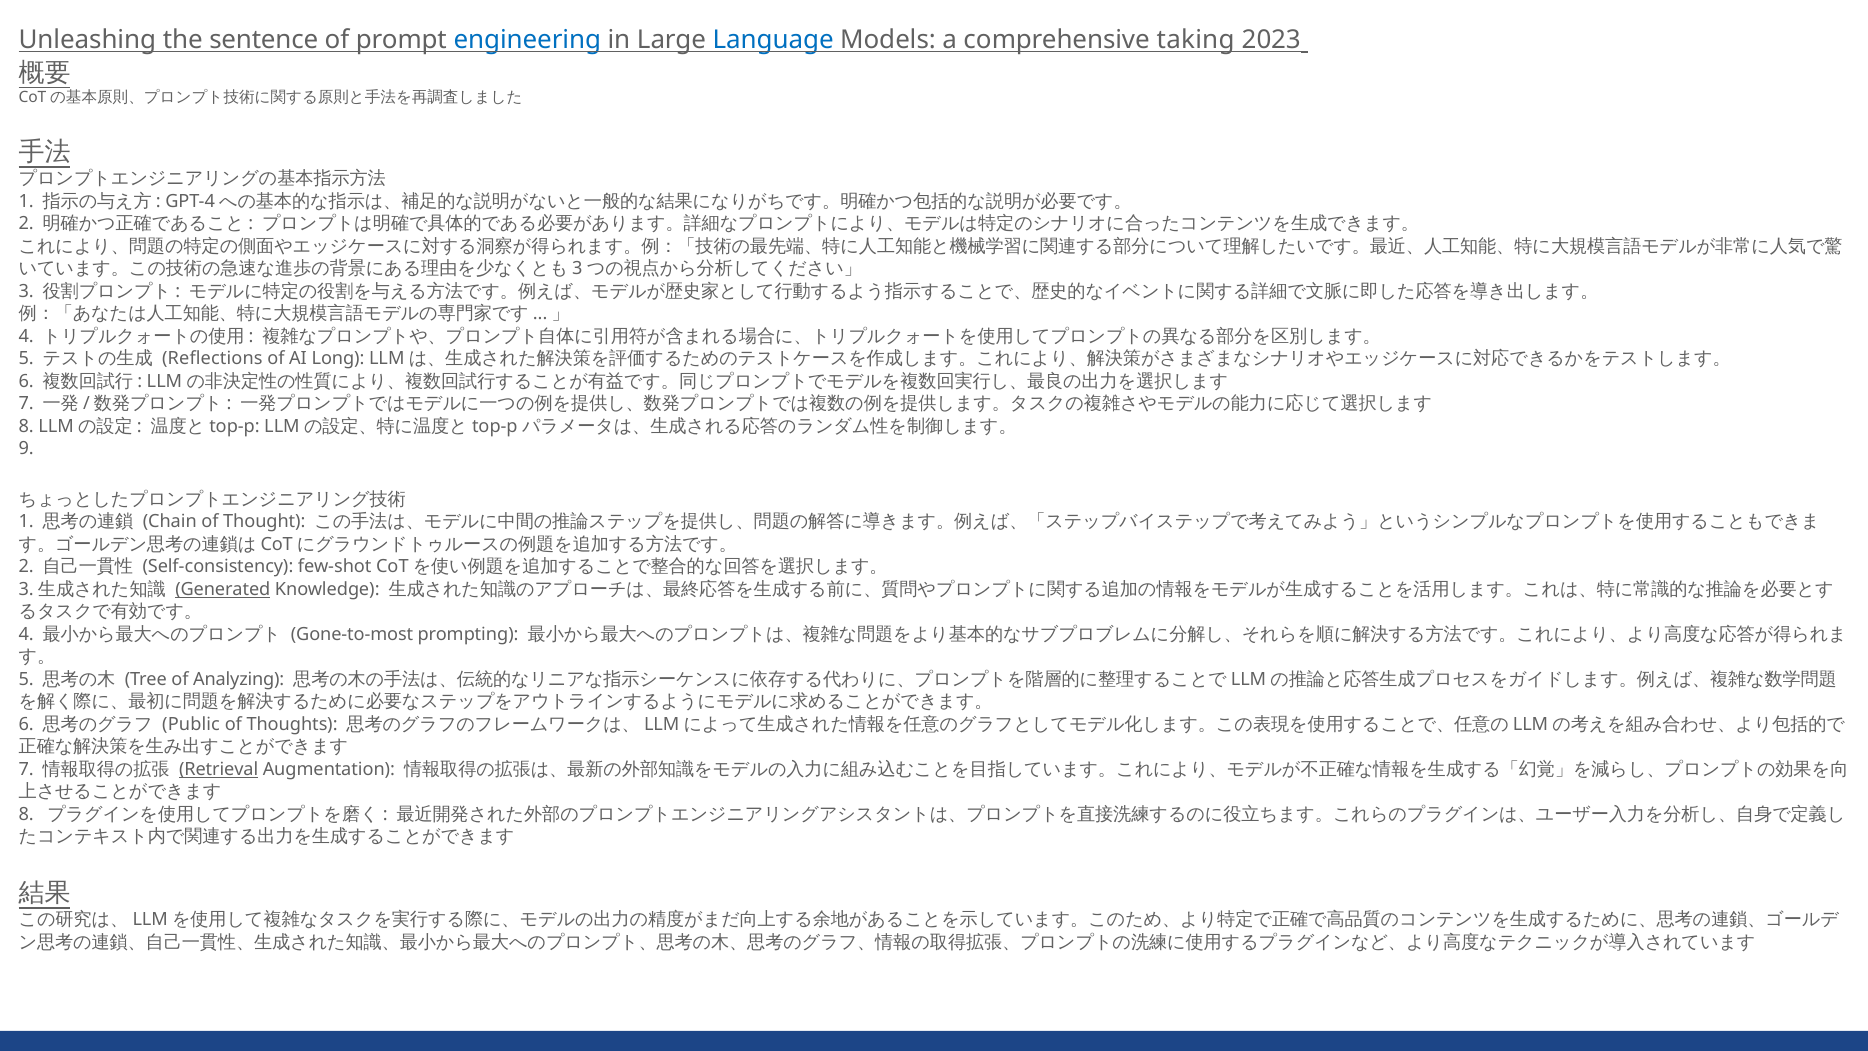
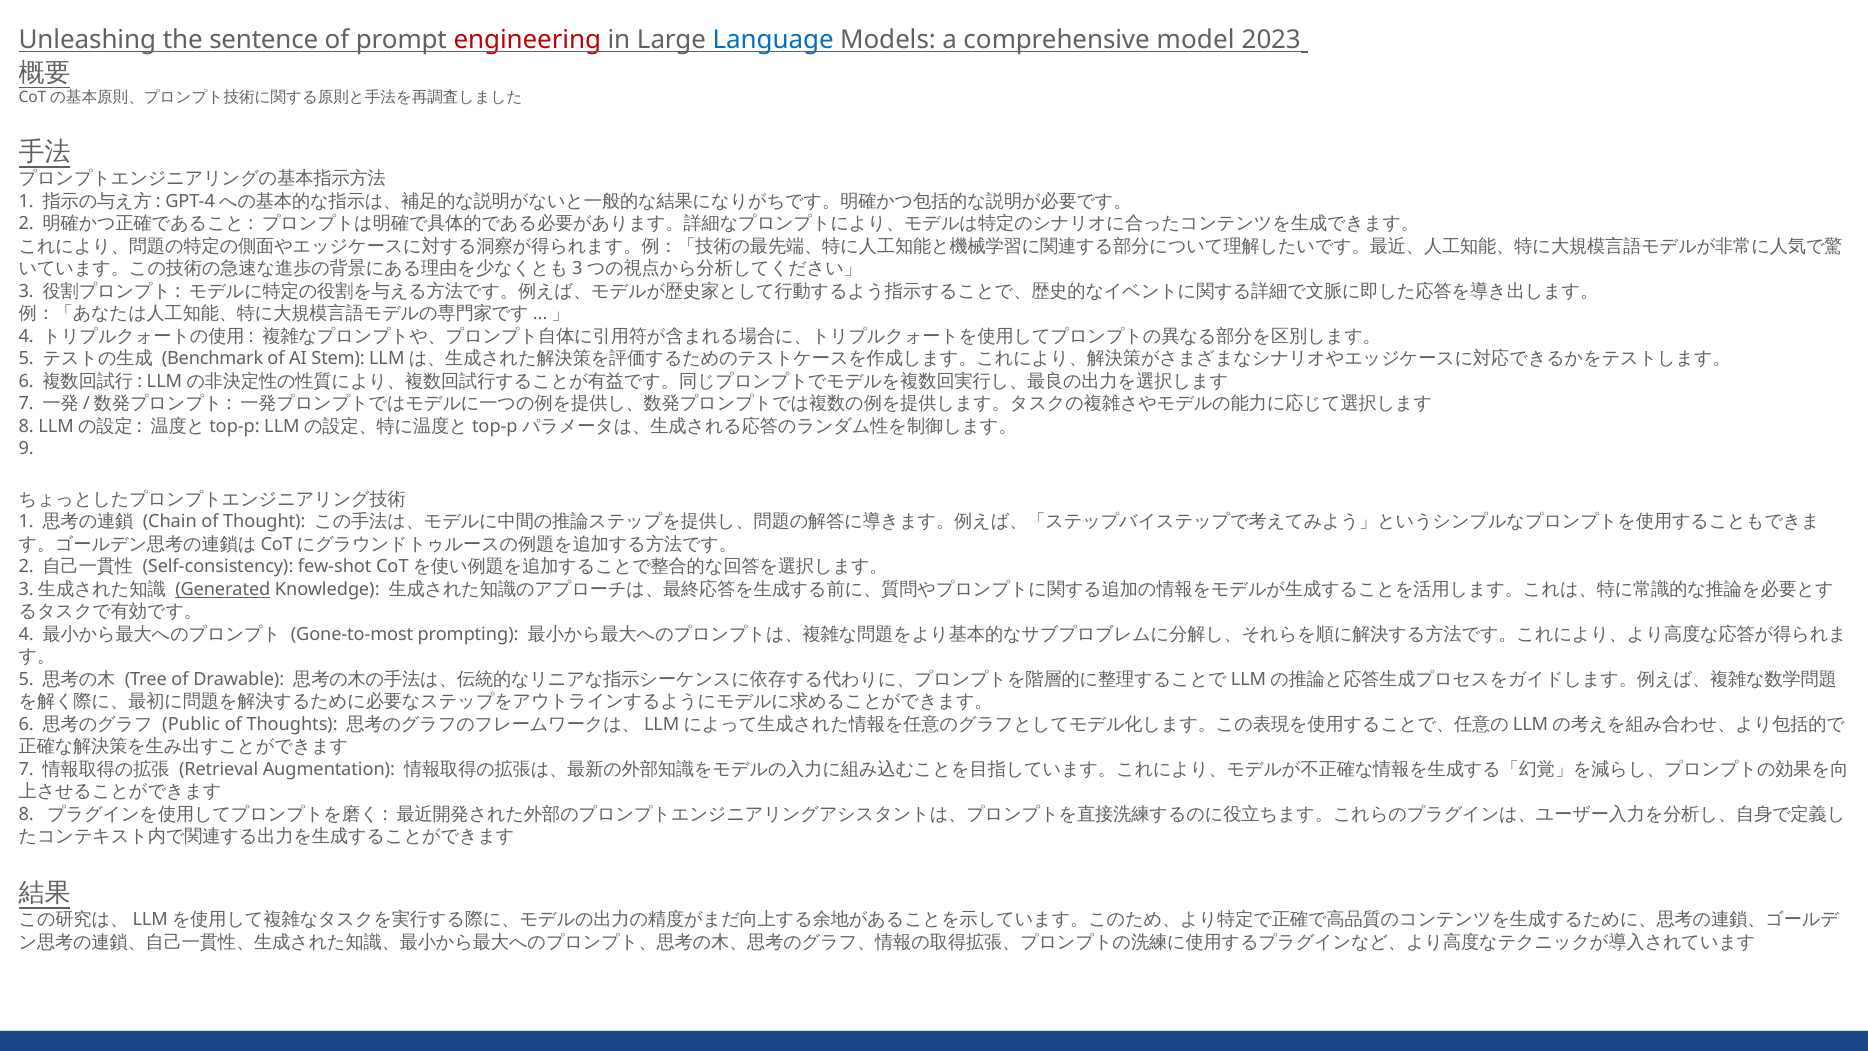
engineering colour: blue -> red
taking: taking -> model
Reflections: Reflections -> Benchmark
Long: Long -> Stem
Analyzing: Analyzing -> Drawable
Retrieval underline: present -> none
